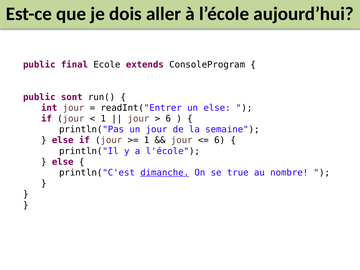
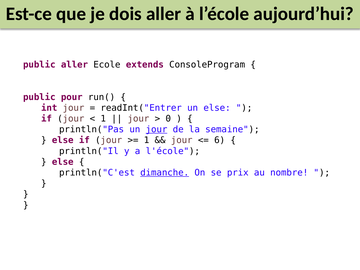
public final: final -> aller
sont: sont -> pour
6 at (168, 119): 6 -> 0
jour at (157, 129) underline: none -> present
true: true -> prix
